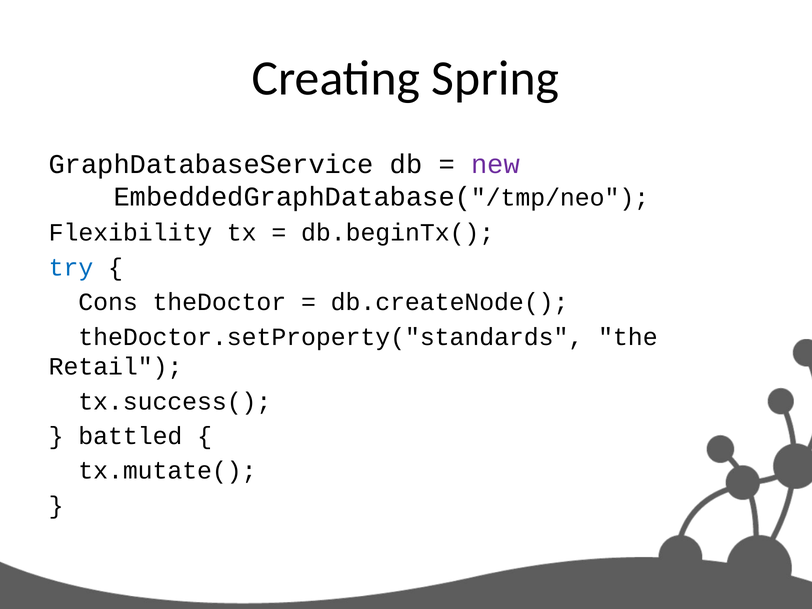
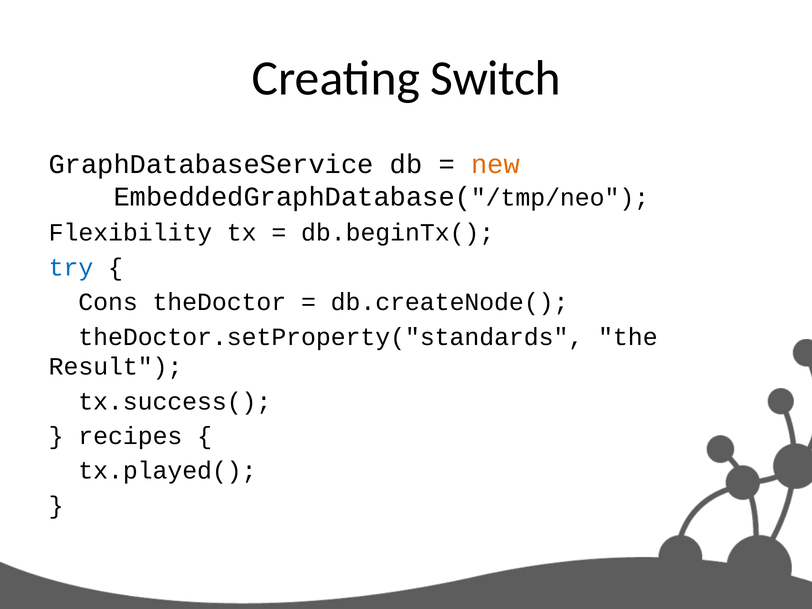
Spring: Spring -> Switch
new colour: purple -> orange
Retail: Retail -> Result
battled: battled -> recipes
tx.mutate(: tx.mutate( -> tx.played(
